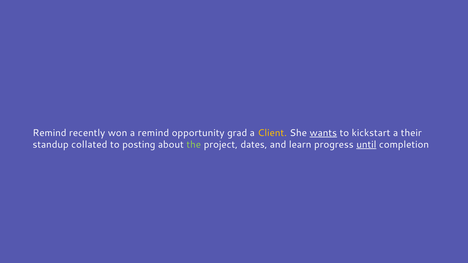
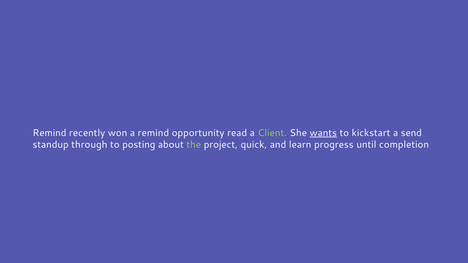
grad: grad -> read
Client colour: yellow -> light green
their: their -> send
collated: collated -> through
dates: dates -> quick
until underline: present -> none
